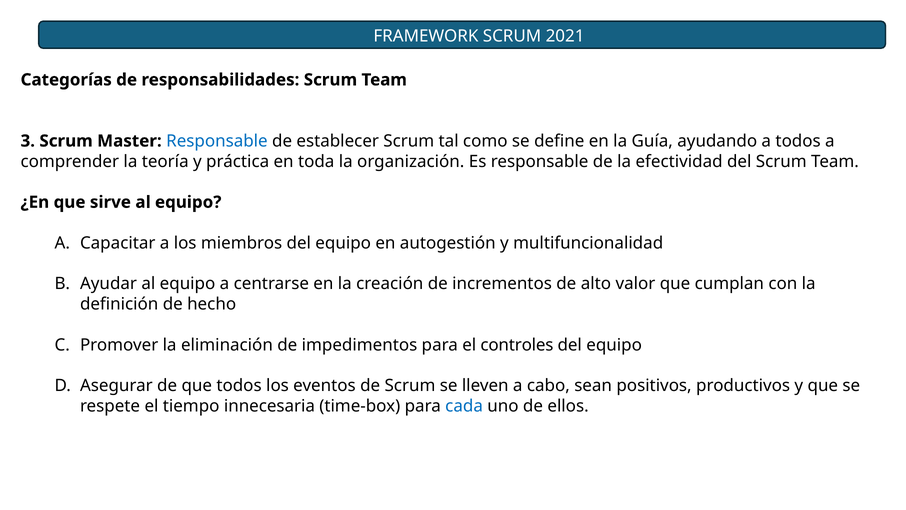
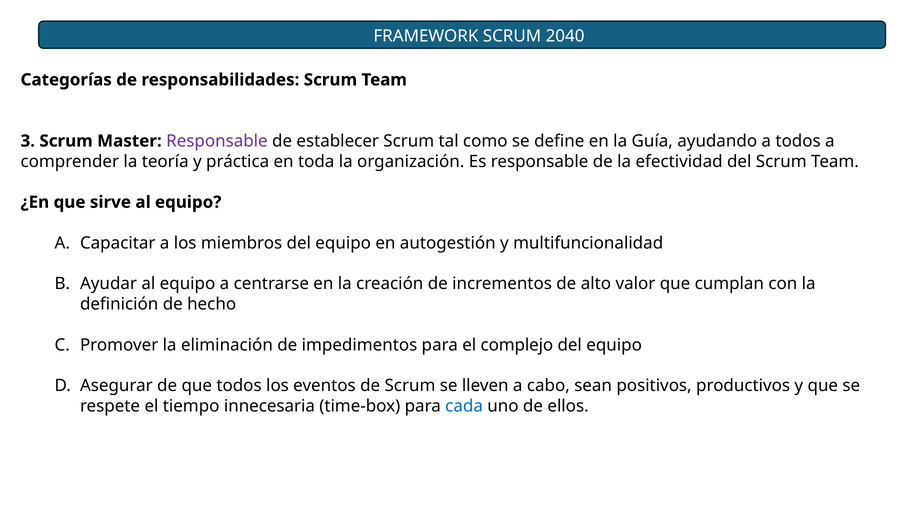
2021: 2021 -> 2040
Responsable at (217, 141) colour: blue -> purple
controles: controles -> complejo
